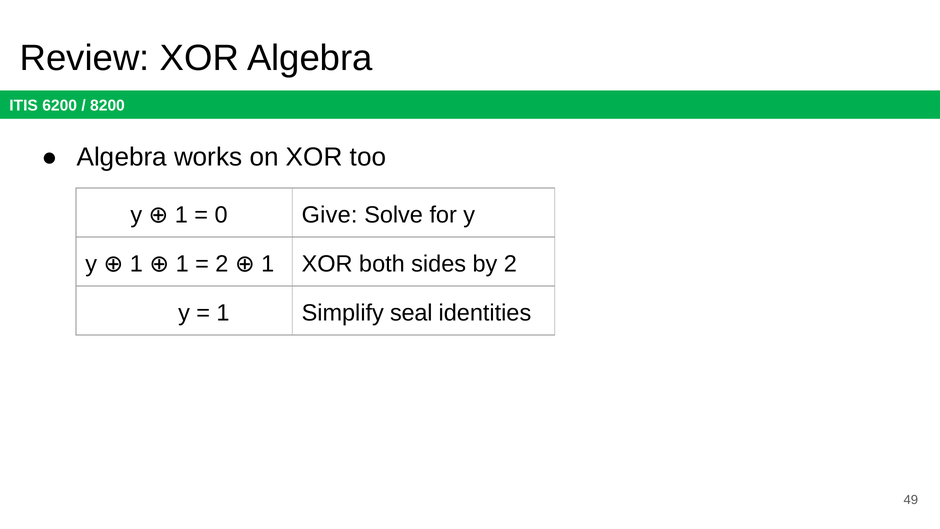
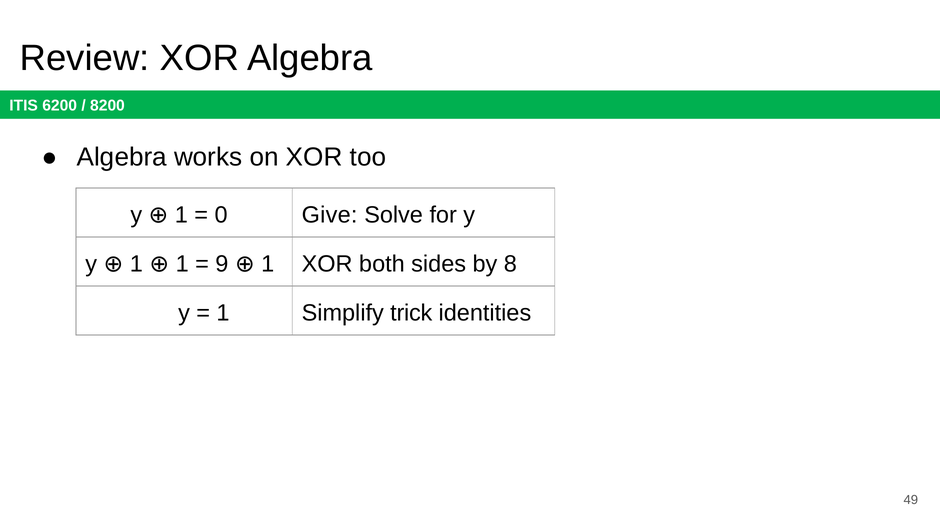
2 at (222, 264): 2 -> 9
by 2: 2 -> 8
seal: seal -> trick
